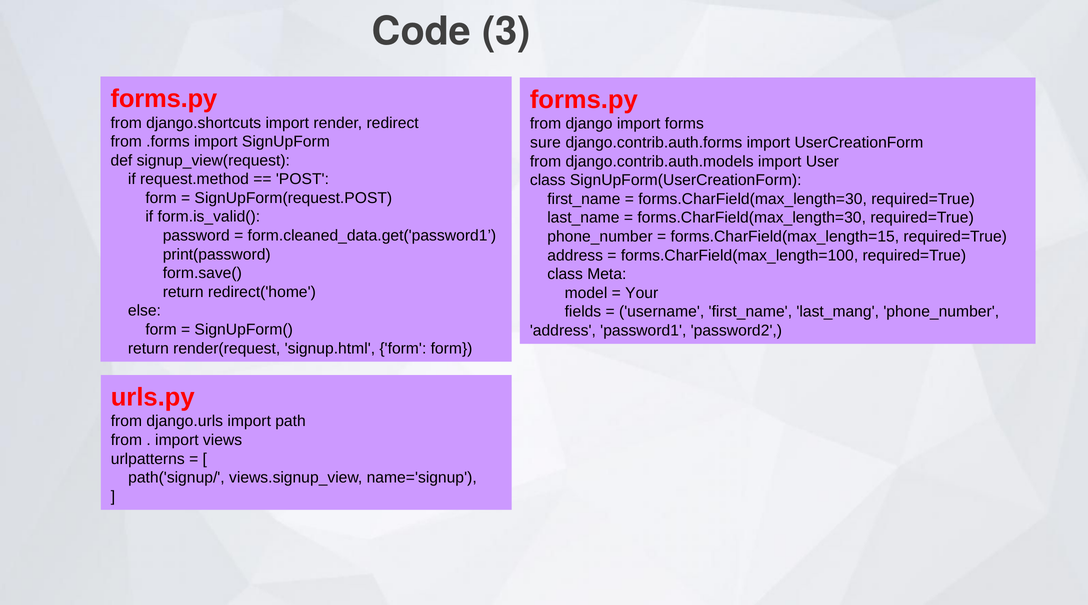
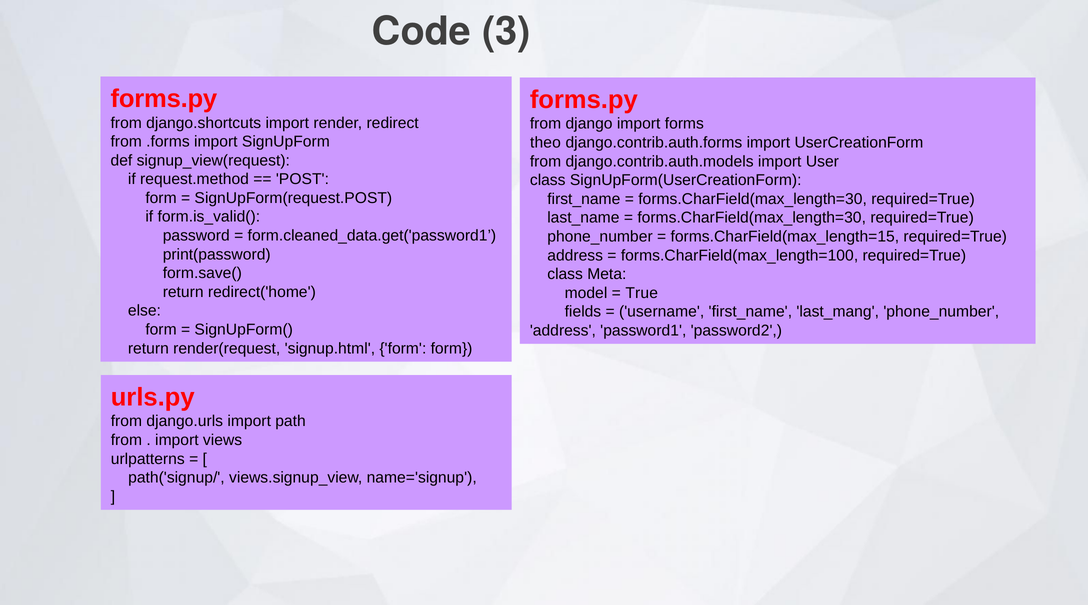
sure: sure -> theo
Your: Your -> True
